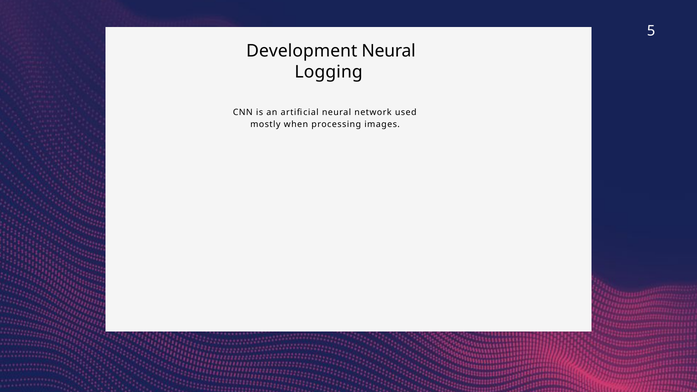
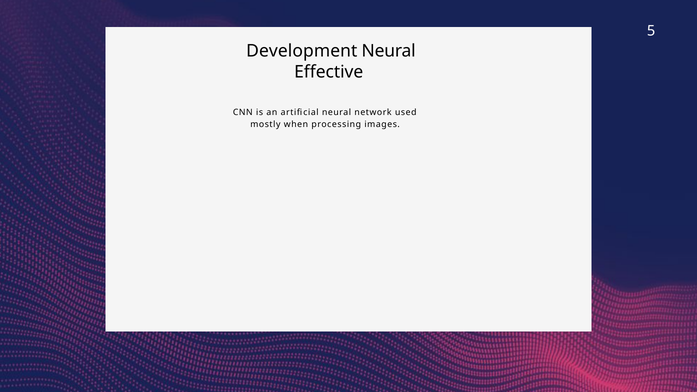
Logging: Logging -> Effective
